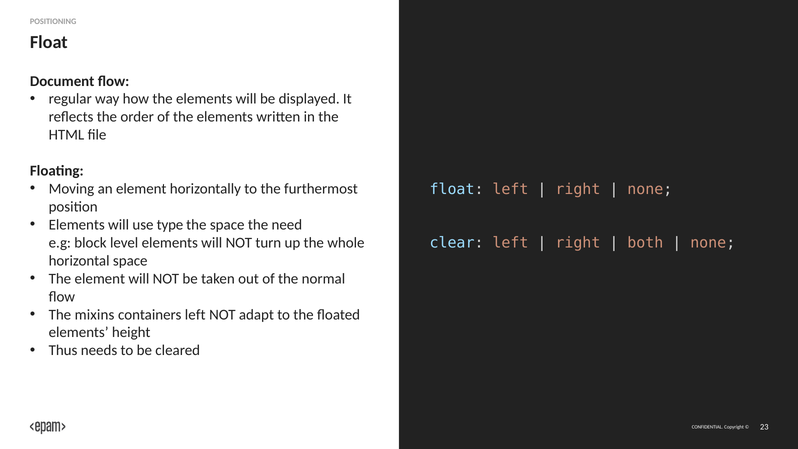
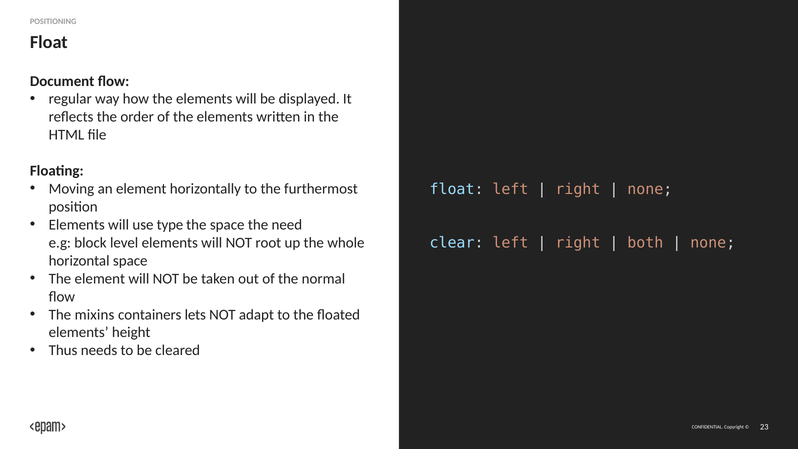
turn: turn -> root
containers left: left -> lets
